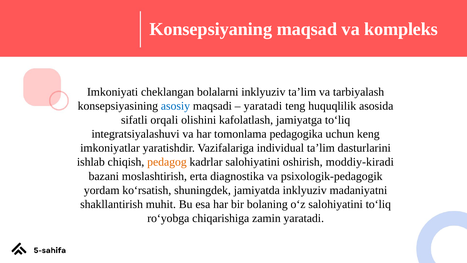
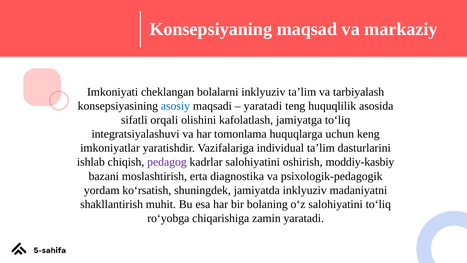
kompleks: kompleks -> markaziy
pedagogika: pedagogika -> huquqlarga
pedagog colour: orange -> purple
moddiy-kiradi: moddiy-kiradi -> moddiy-kasbiy
